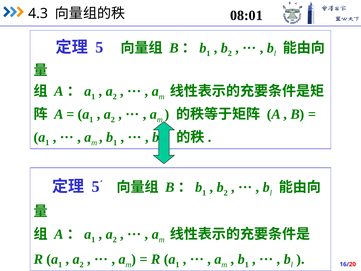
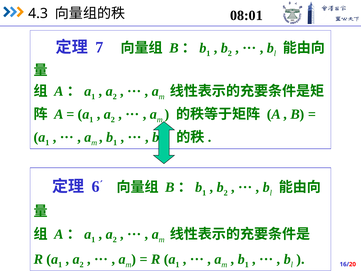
5 at (99, 47): 5 -> 7
5 at (96, 187): 5 -> 6
